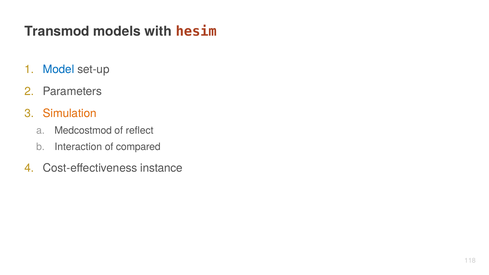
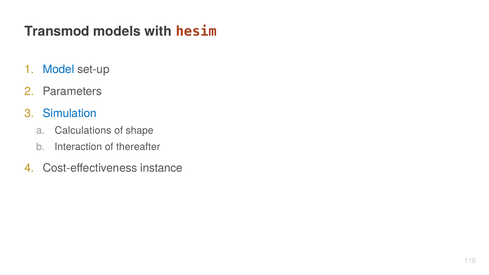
Simulation colour: orange -> blue
Medcostmod: Medcostmod -> Calculations
reflect: reflect -> shape
compared: compared -> thereafter
